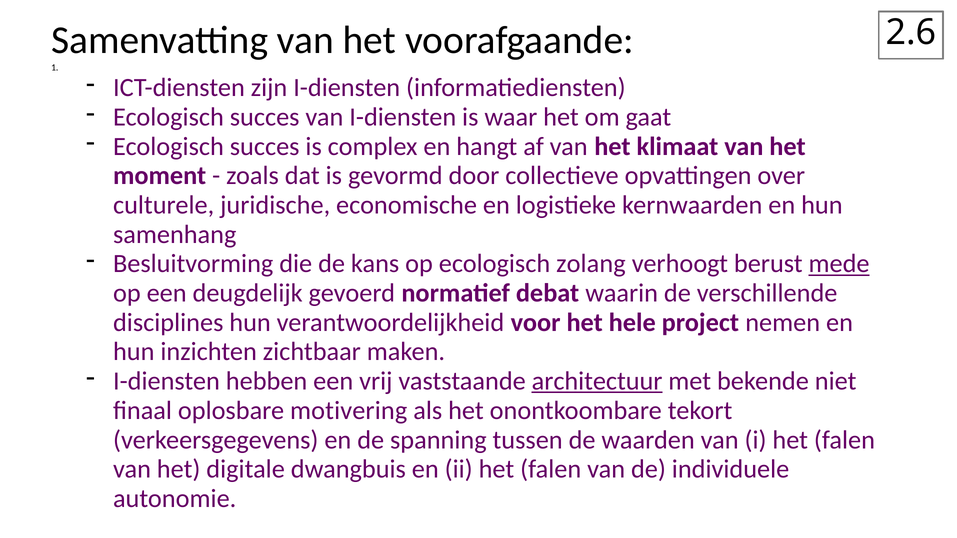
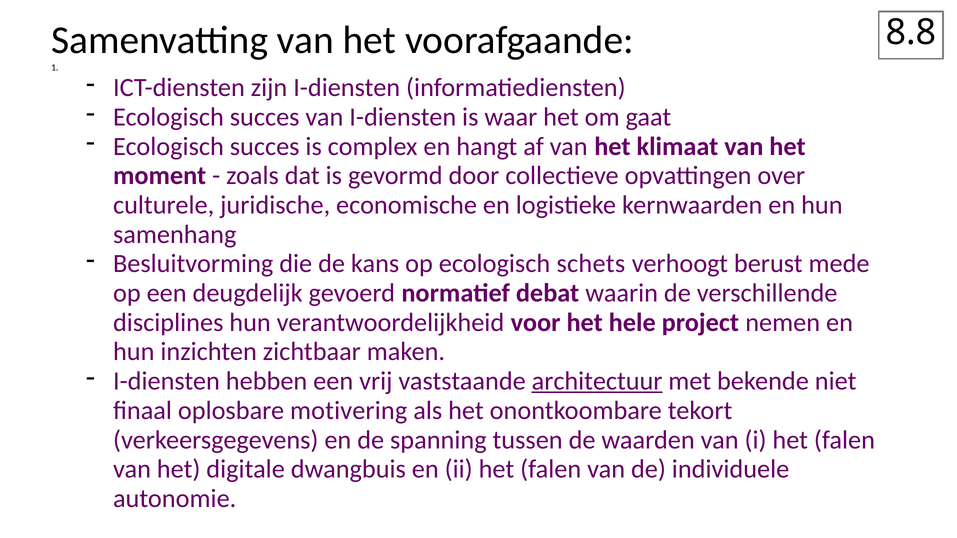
2.6: 2.6 -> 8.8
zolang: zolang -> schets
mede underline: present -> none
